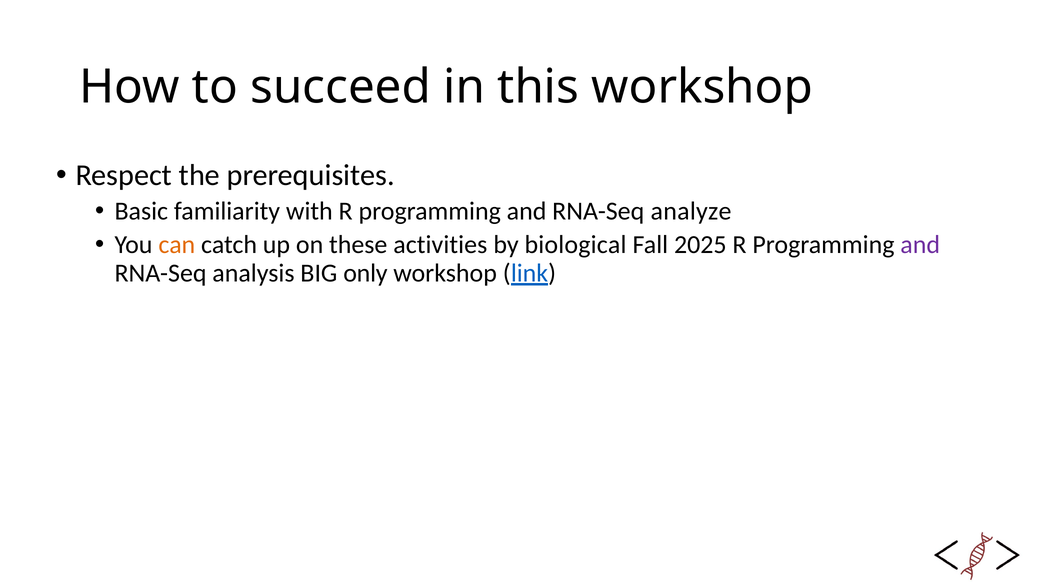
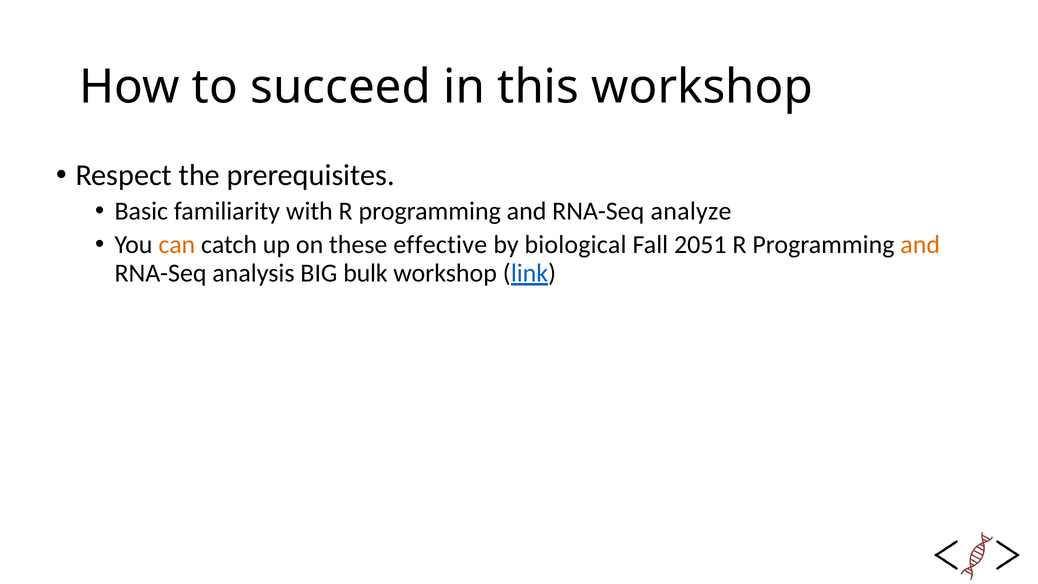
activities: activities -> effective
2025: 2025 -> 2051
and at (920, 245) colour: purple -> orange
only: only -> bulk
